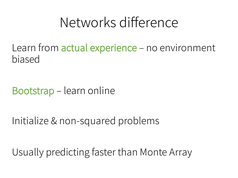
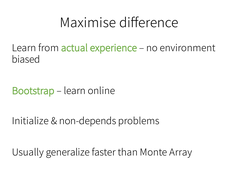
Networks: Networks -> Maximise
non-squared: non-squared -> non-depends
predicting: predicting -> generalize
